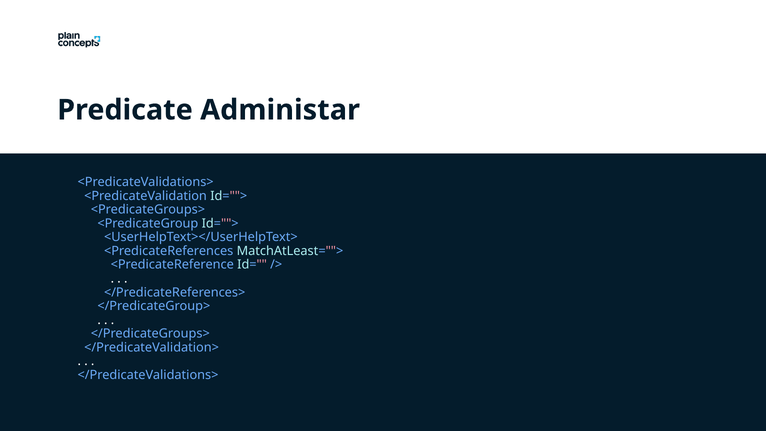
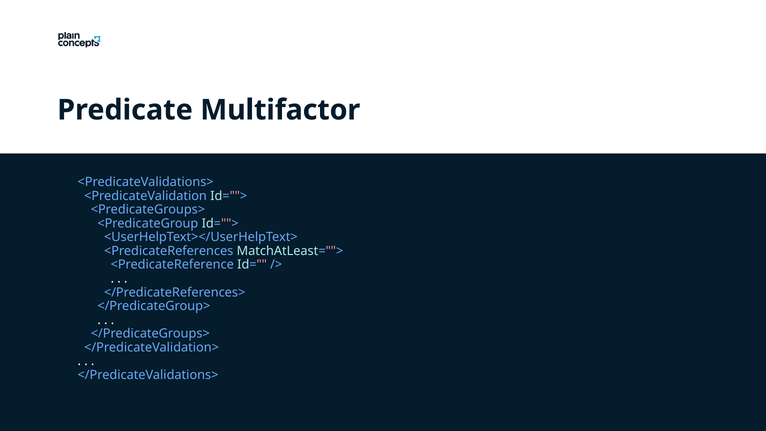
Administar: Administar -> Multifactor
